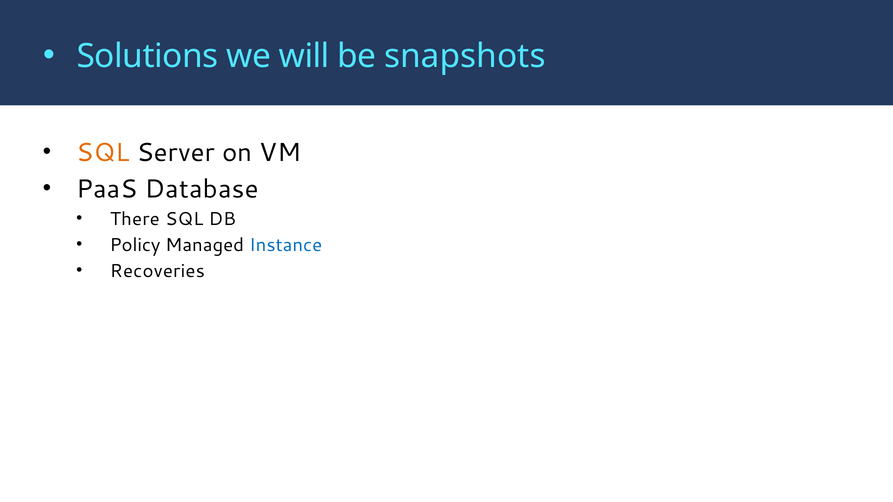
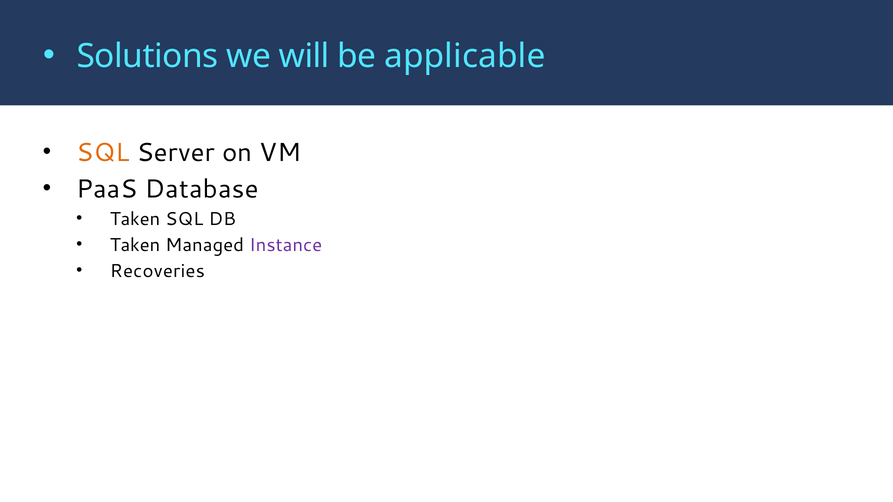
snapshots: snapshots -> applicable
There at (135, 219): There -> Taken
Policy at (135, 245): Policy -> Taken
Instance colour: blue -> purple
